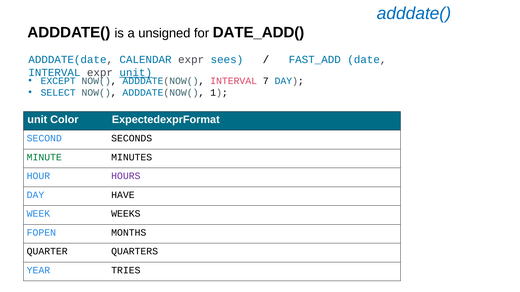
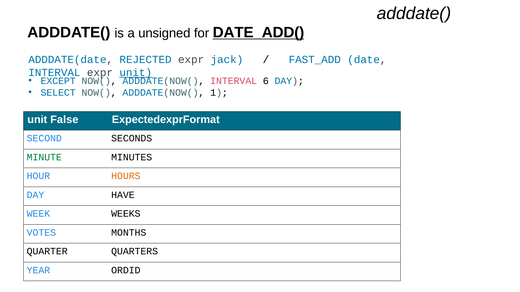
adddate( at (414, 14) colour: blue -> black
DATE_ADD( underline: none -> present
CALENDAR: CALENDAR -> REJECTED
sees: sees -> jack
7: 7 -> 6
Color: Color -> False
HOURS colour: purple -> orange
FOPEN: FOPEN -> VOTES
TRIES: TRIES -> ORDID
